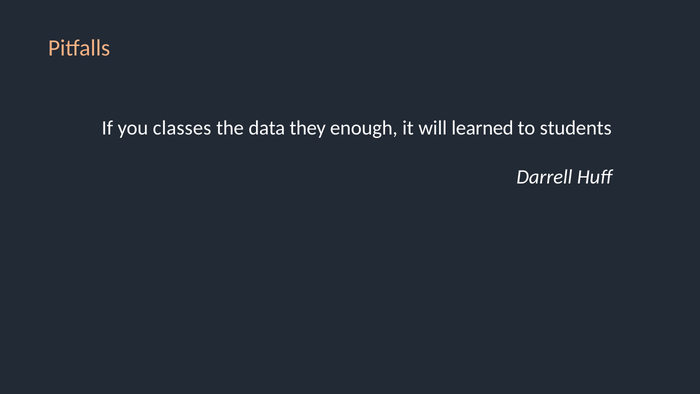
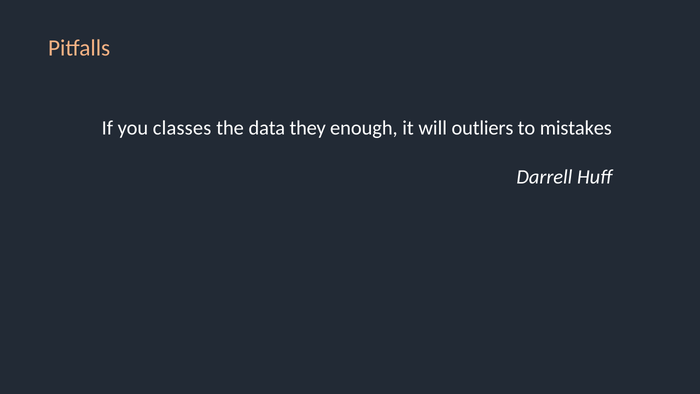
learned: learned -> outliers
students: students -> mistakes
